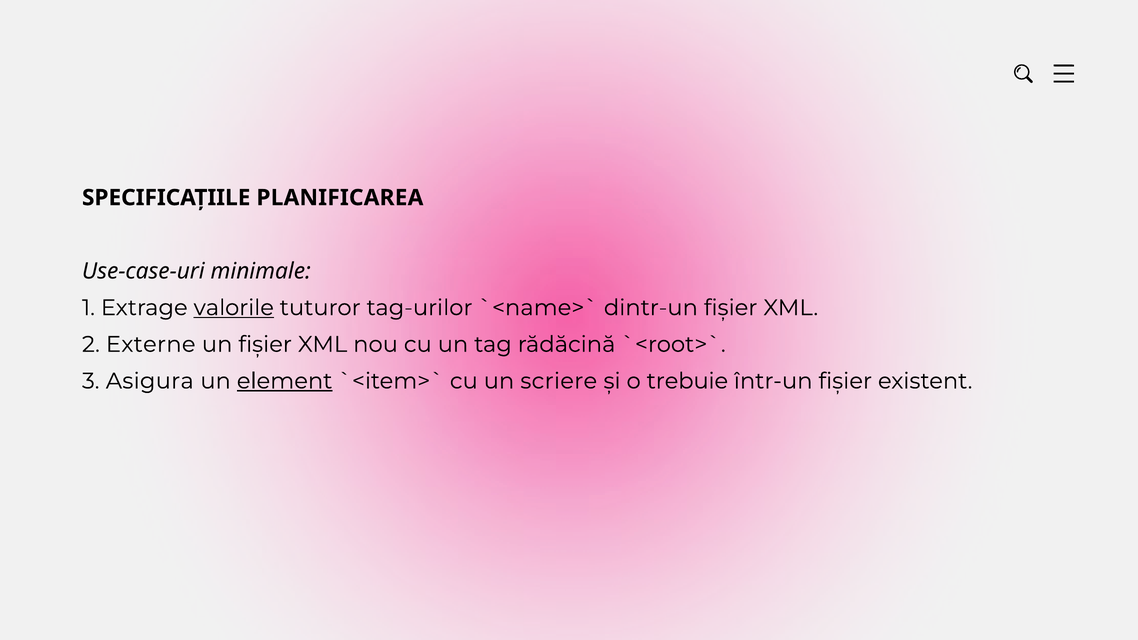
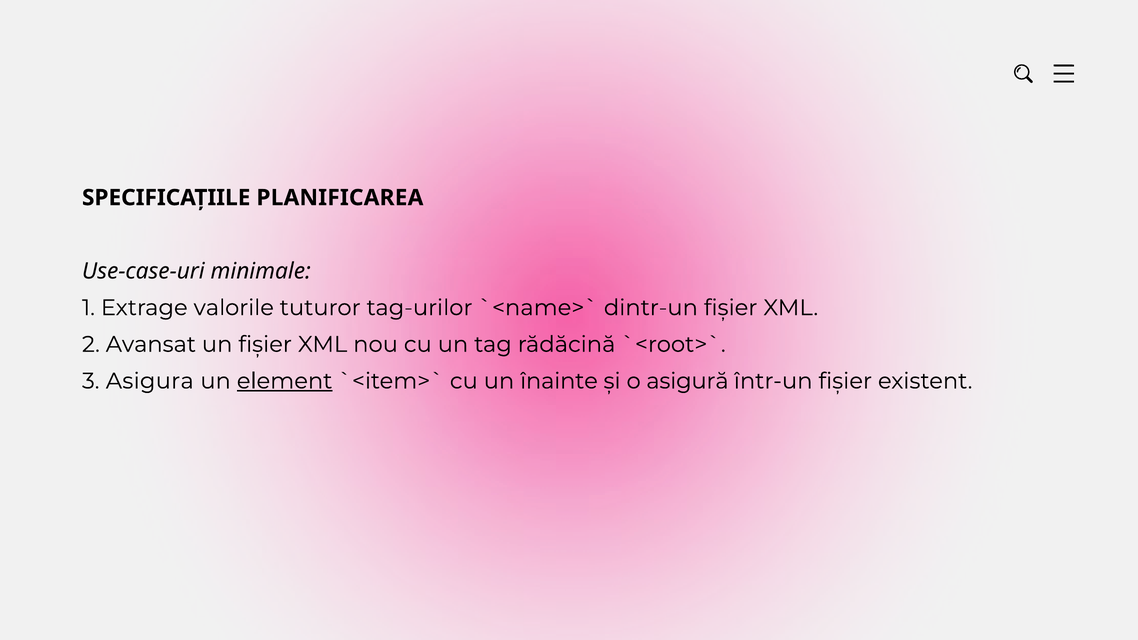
valorile underline: present -> none
Externe: Externe -> Avansat
scriere: scriere -> înainte
trebuie: trebuie -> asigură
